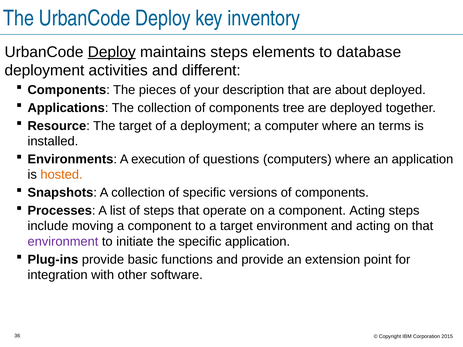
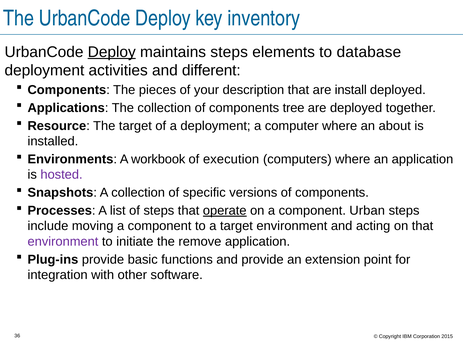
about: about -> install
terms: terms -> about
execution: execution -> workbook
questions: questions -> execution
hosted colour: orange -> purple
operate underline: none -> present
component Acting: Acting -> Urban
the specific: specific -> remove
